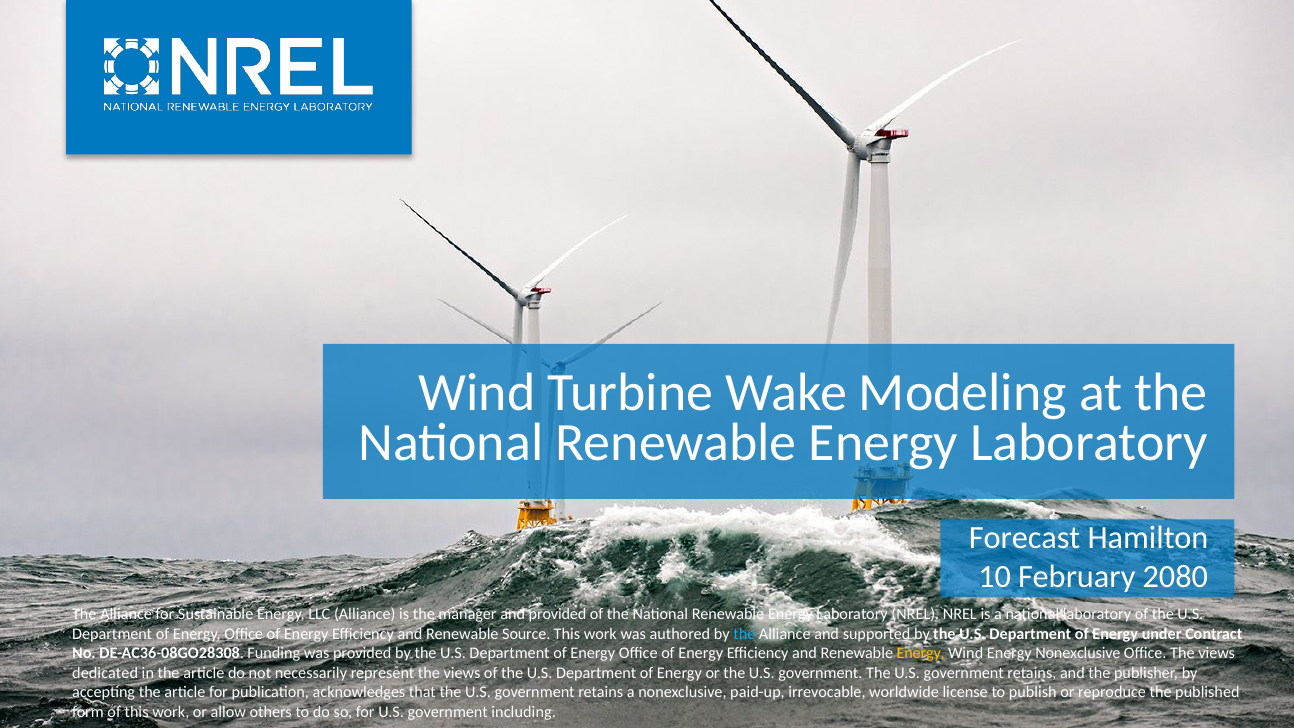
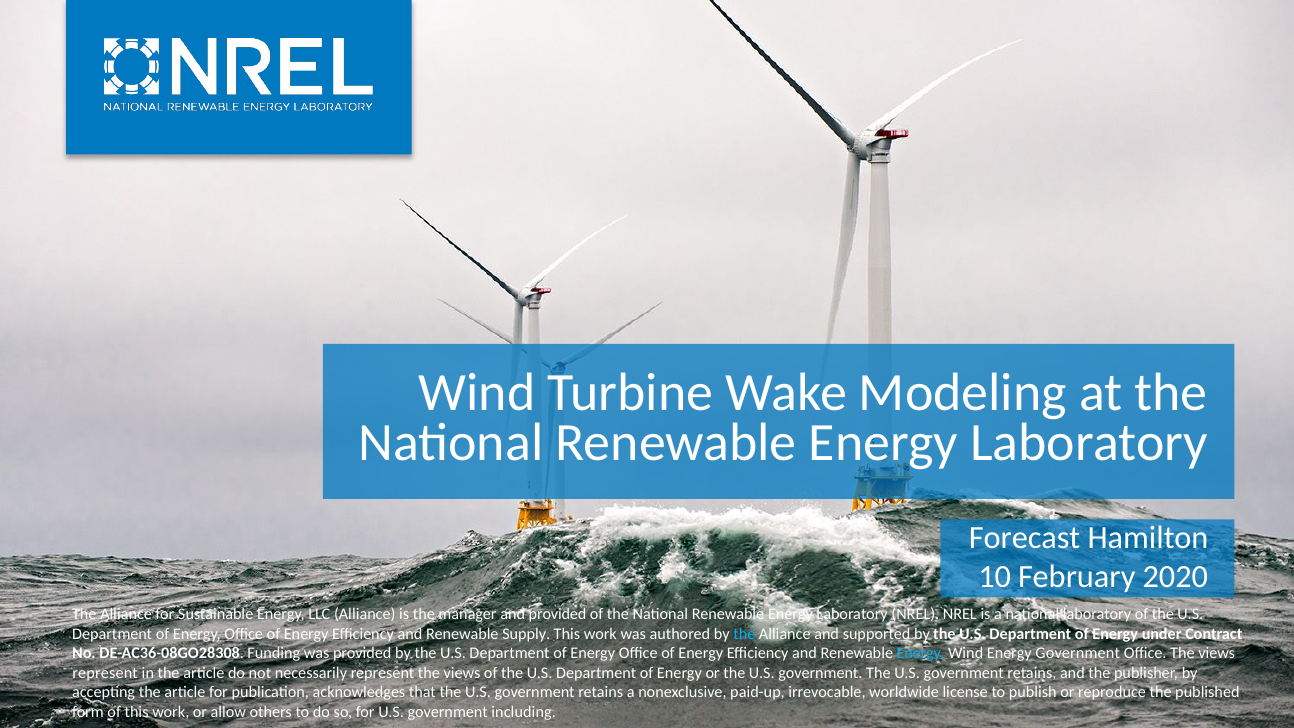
2080: 2080 -> 2020
Source: Source -> Supply
Energy at (921, 653) colour: yellow -> light blue
Energy Nonexclusive: Nonexclusive -> Government
dedicated at (105, 673): dedicated -> represent
